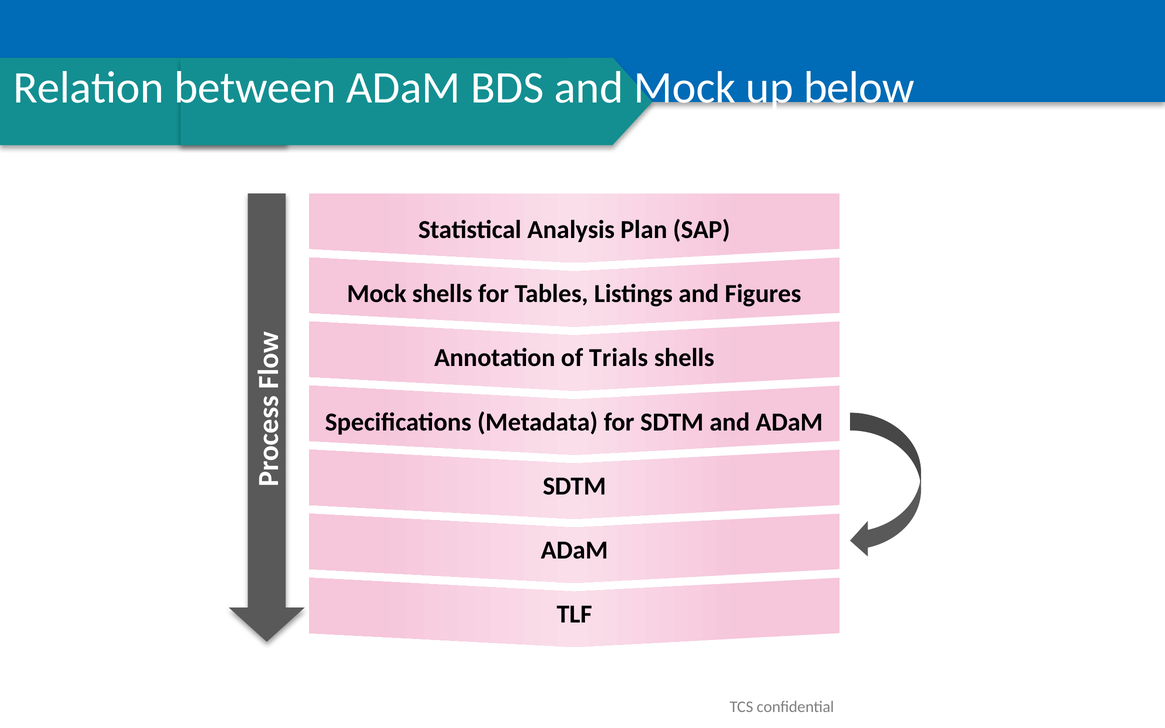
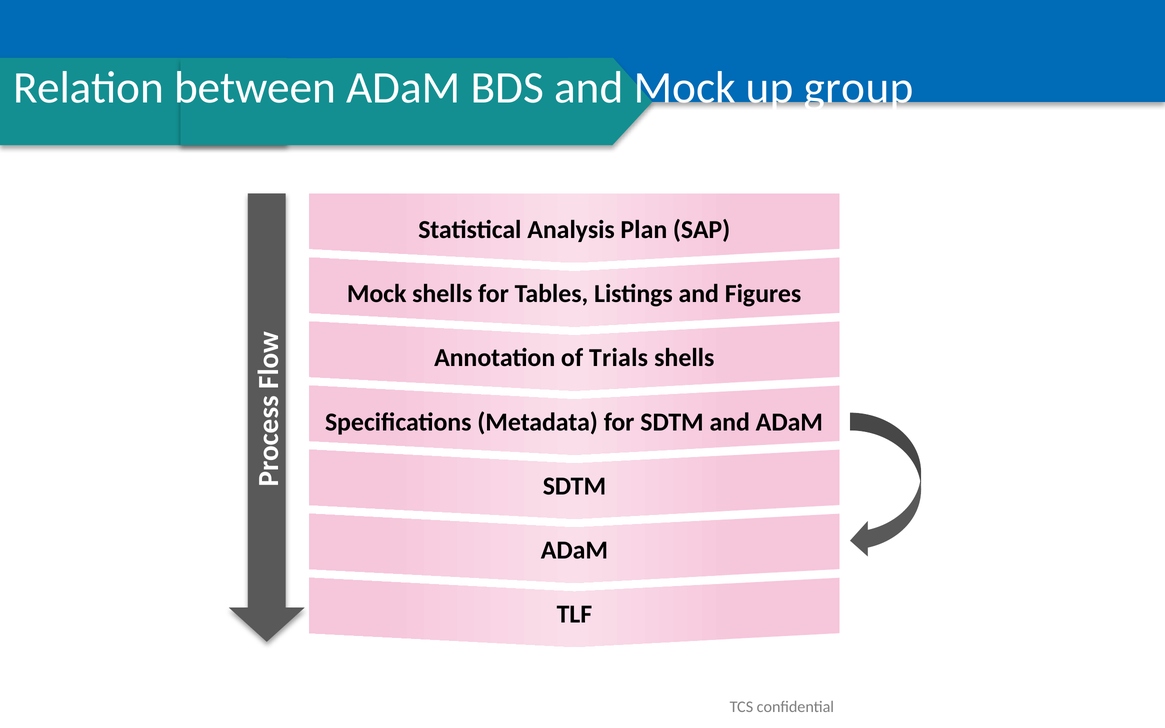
below: below -> group
